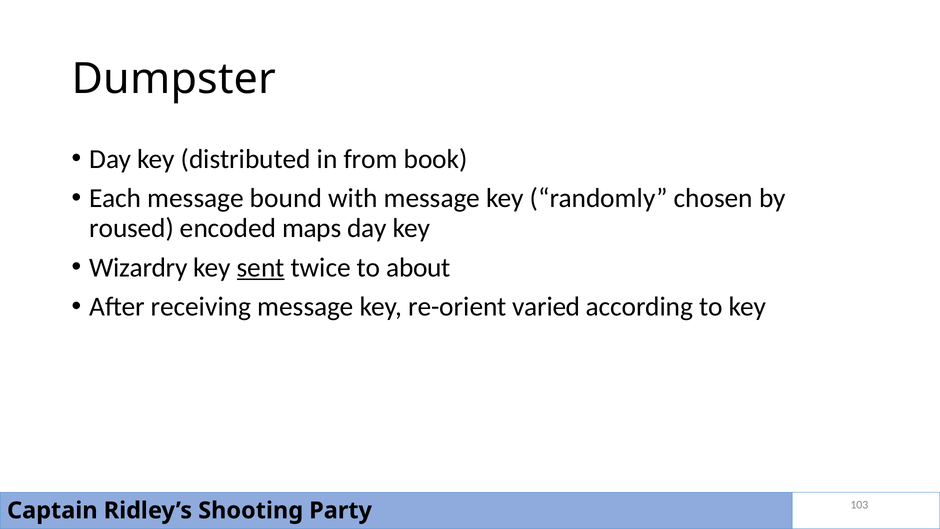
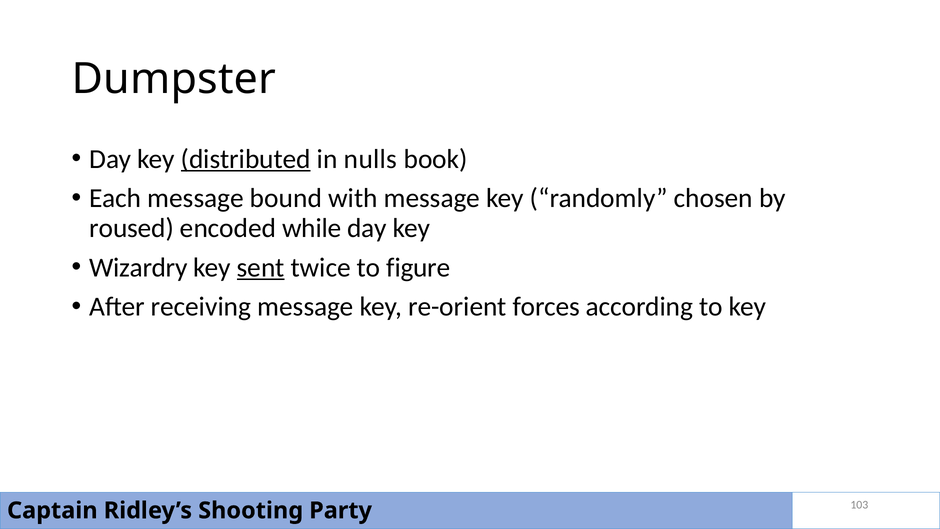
distributed underline: none -> present
from: from -> nulls
maps: maps -> while
about: about -> figure
varied: varied -> forces
